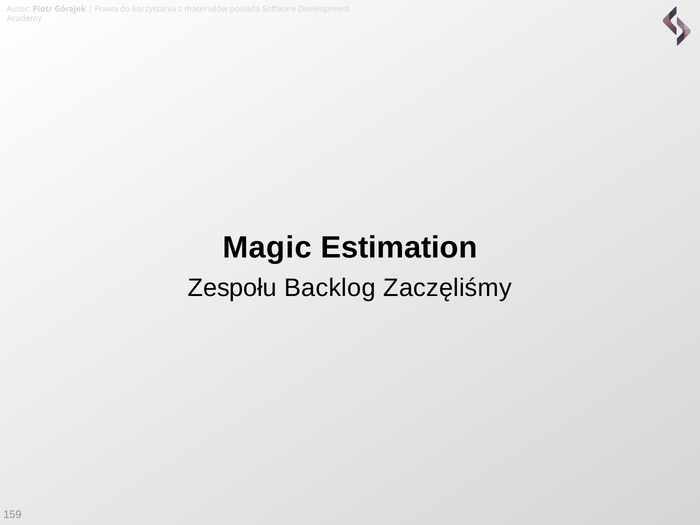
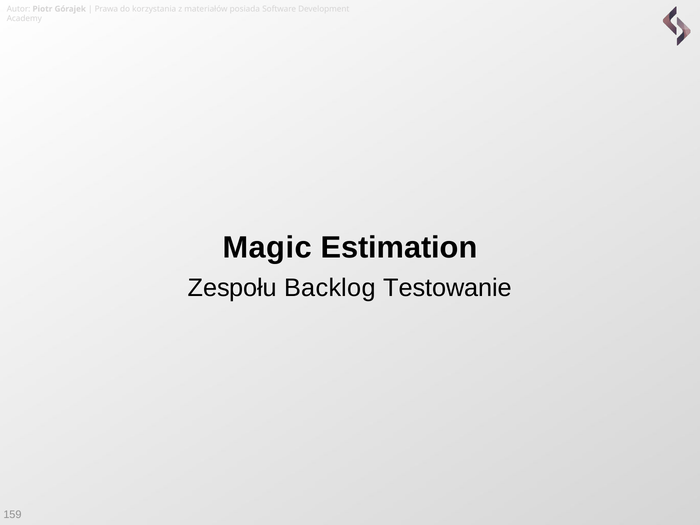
Zaczęliśmy: Zaczęliśmy -> Testowanie
